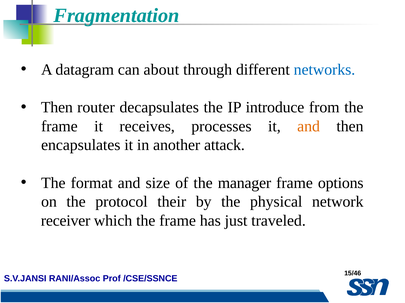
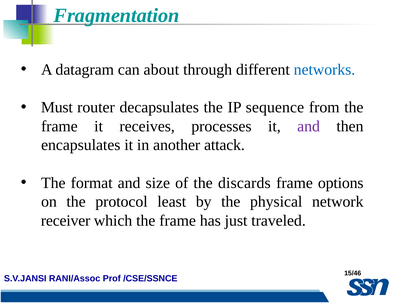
Then at (57, 108): Then -> Must
introduce: introduce -> sequence
and at (309, 127) colour: orange -> purple
manager: manager -> discards
their: their -> least
